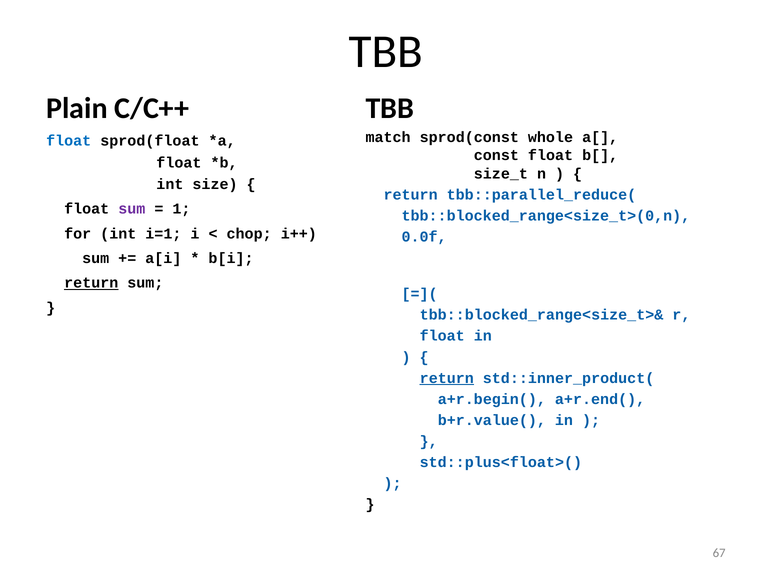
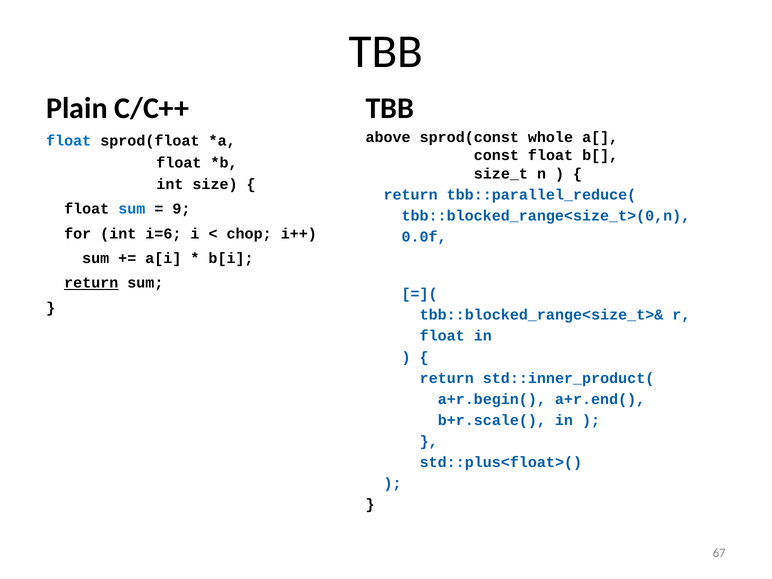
match: match -> above
sum at (132, 209) colour: purple -> blue
1: 1 -> 9
i=1: i=1 -> i=6
return at (447, 378) underline: present -> none
b+r.value(: b+r.value( -> b+r.scale(
